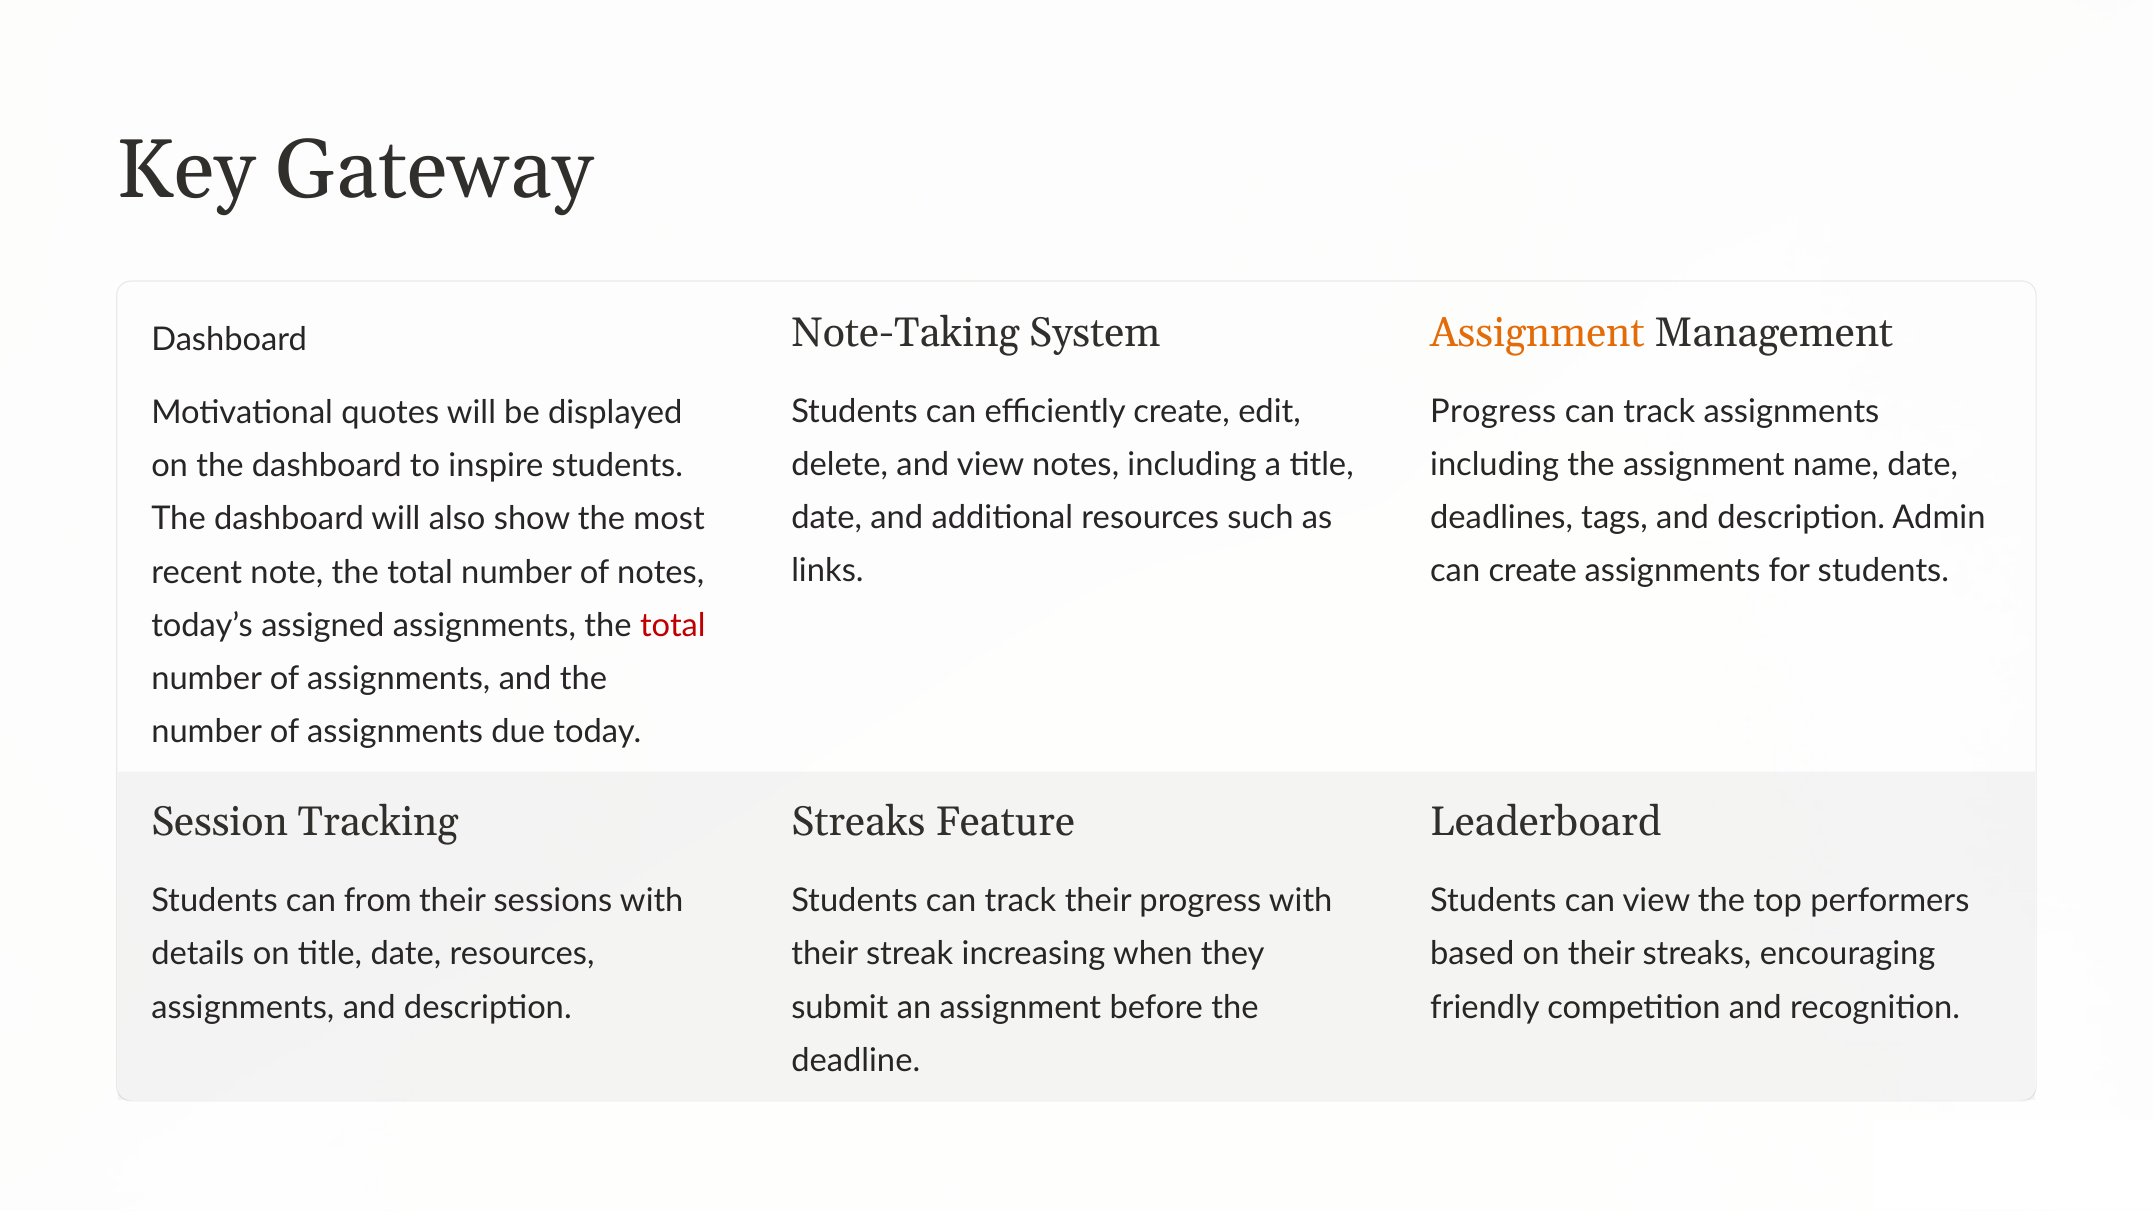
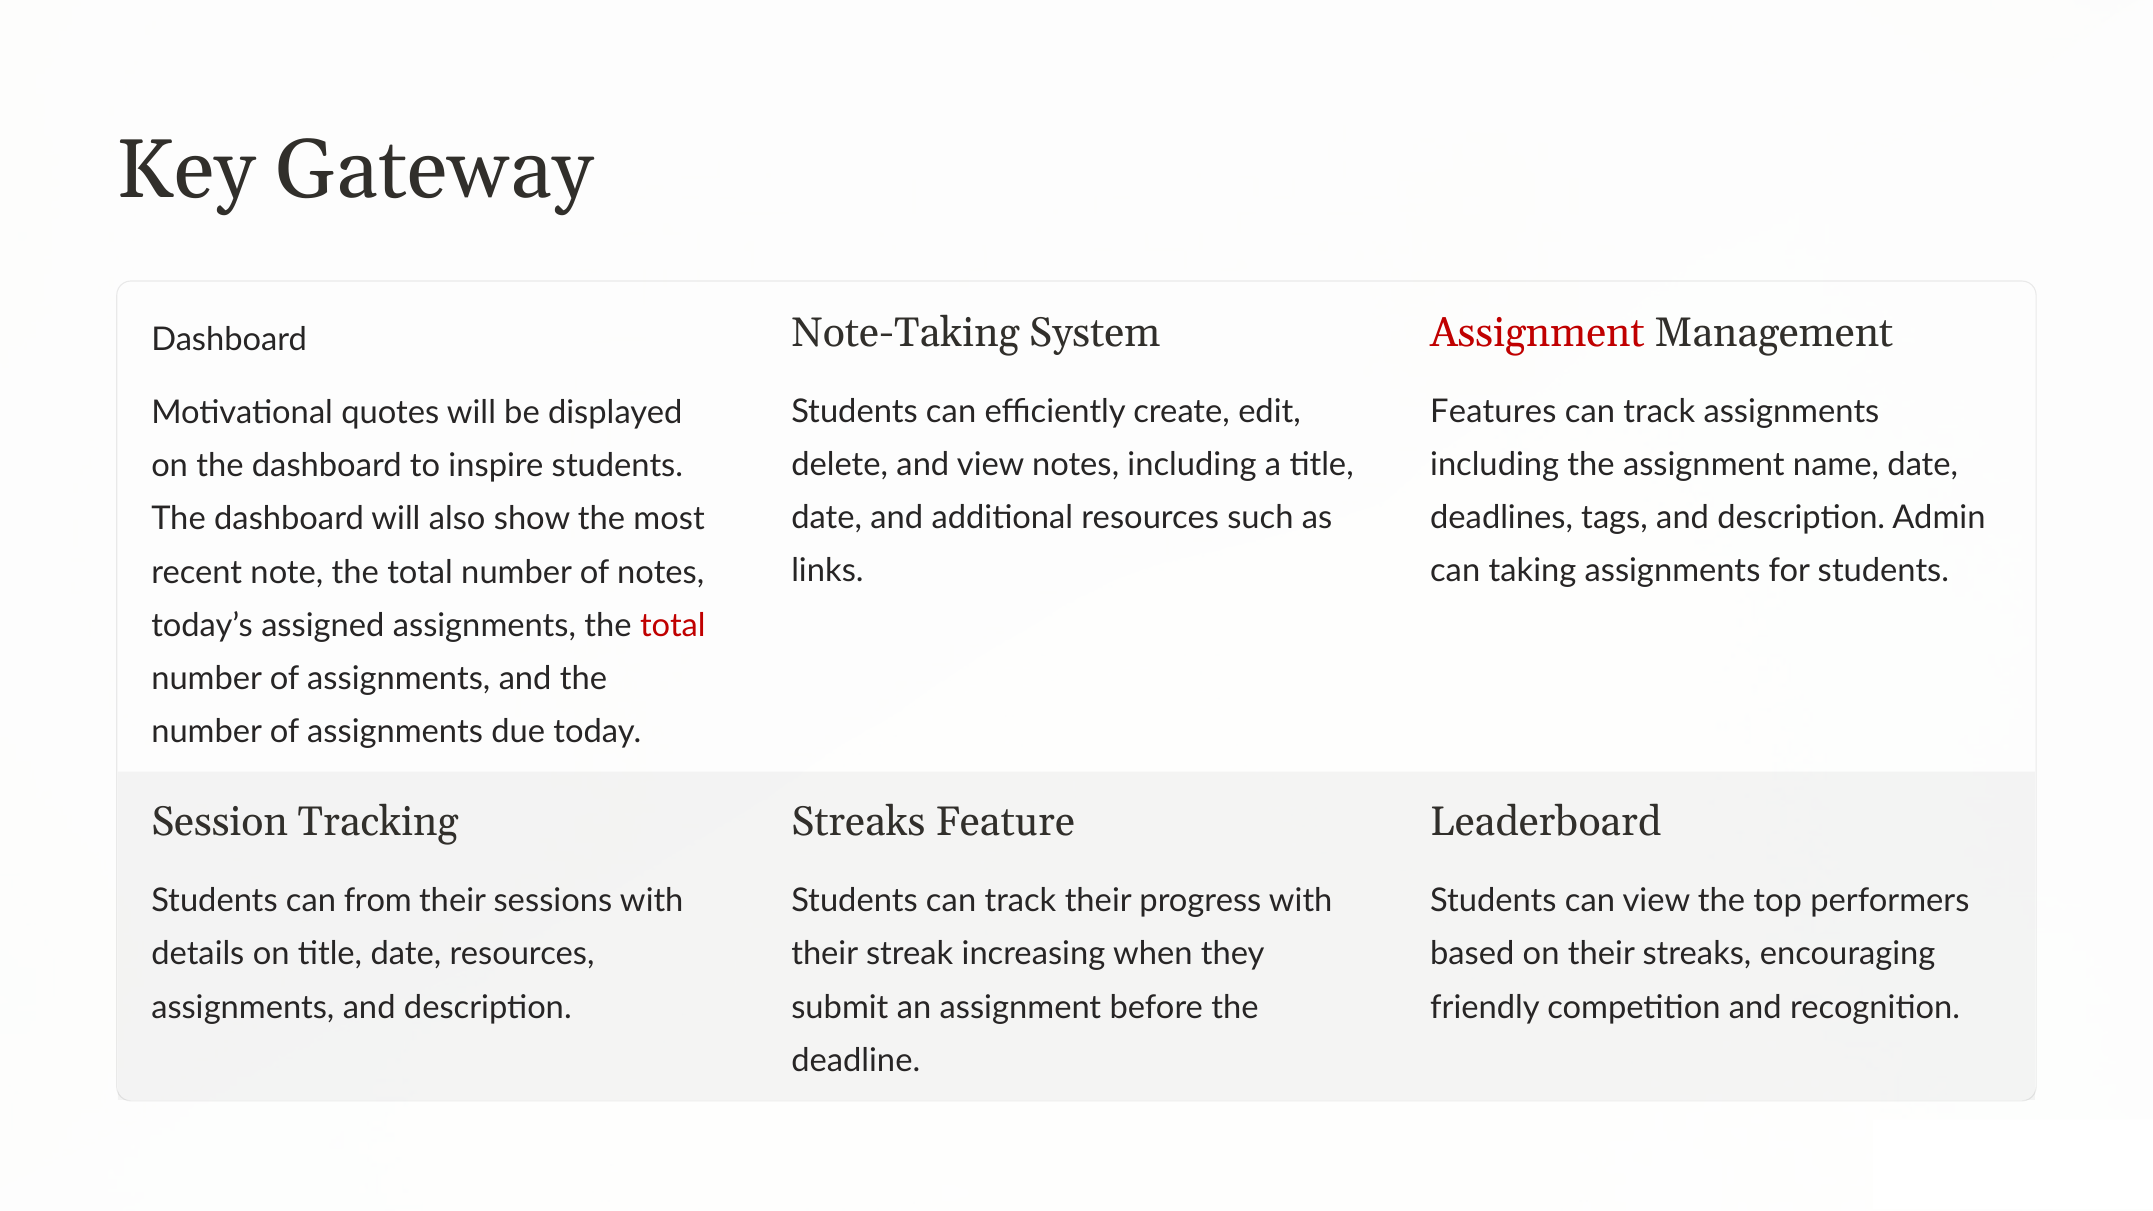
Assignment at (1537, 333) colour: orange -> red
Progress at (1493, 411): Progress -> Features
can create: create -> taking
